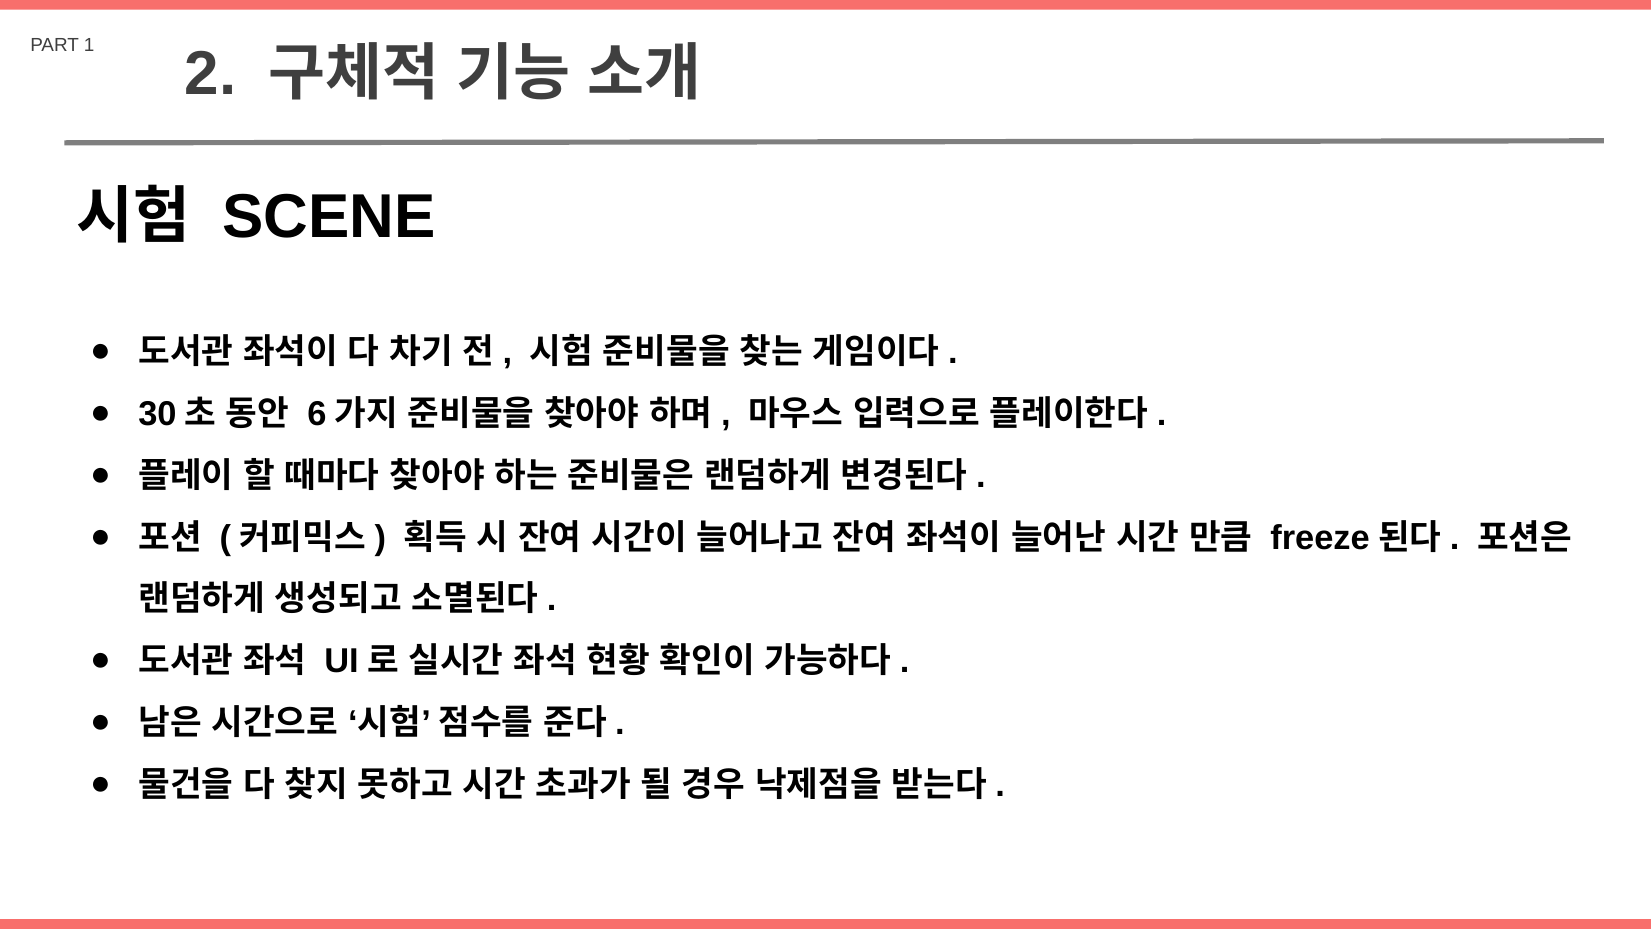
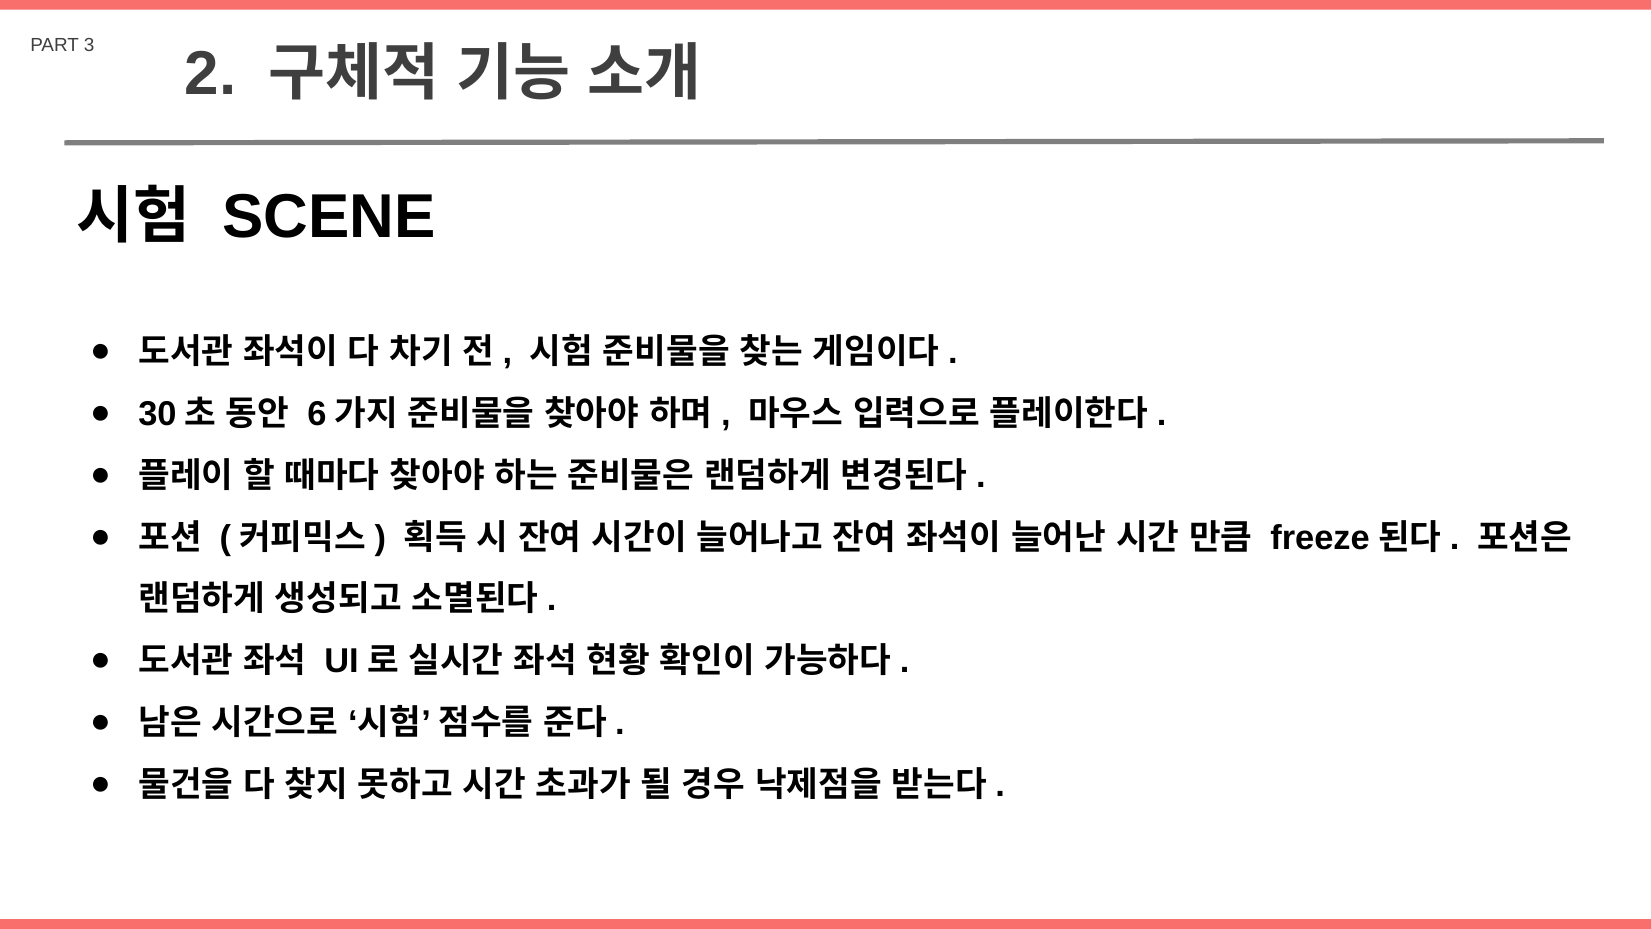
1: 1 -> 3
